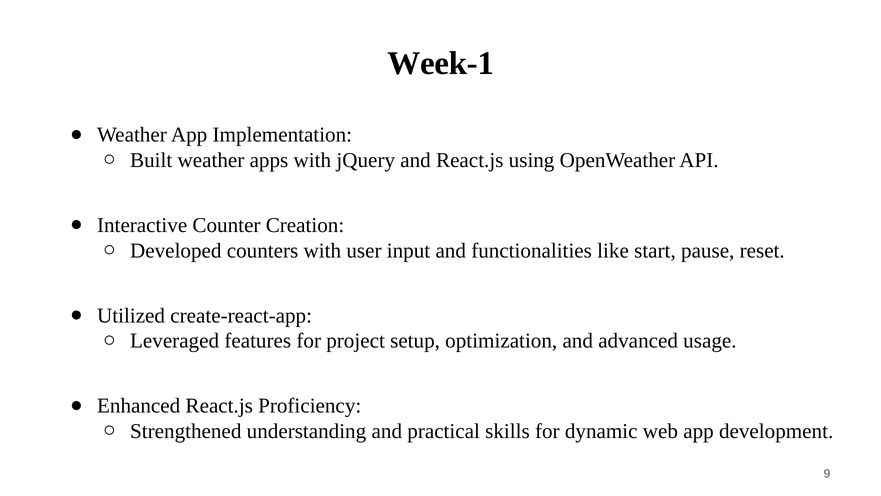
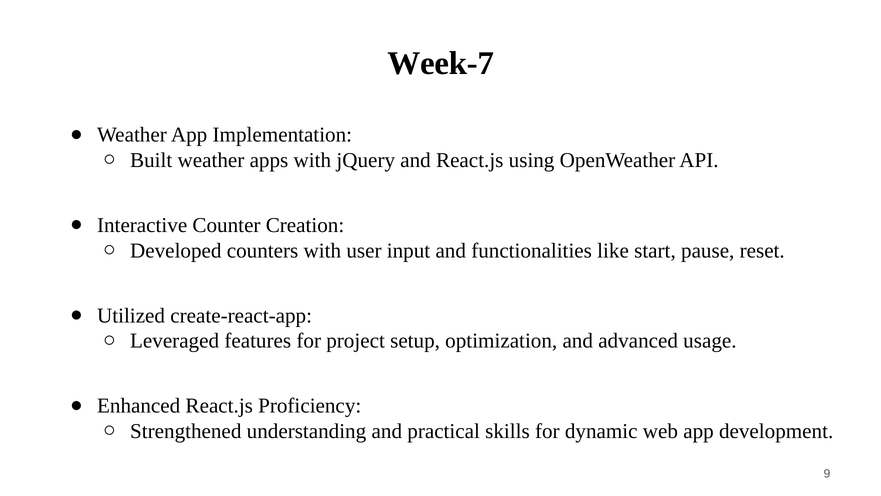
Week-1: Week-1 -> Week-7
